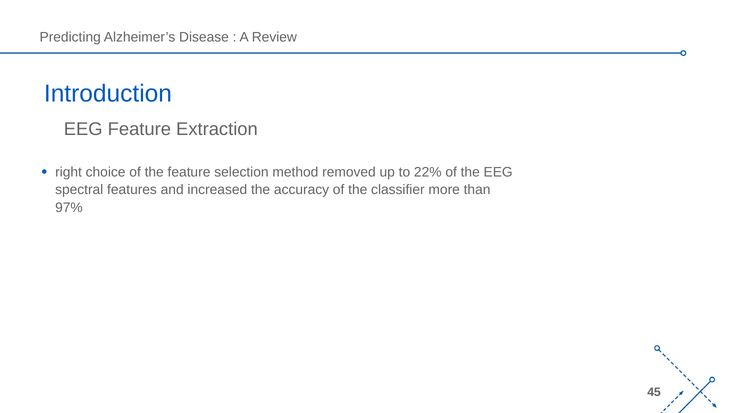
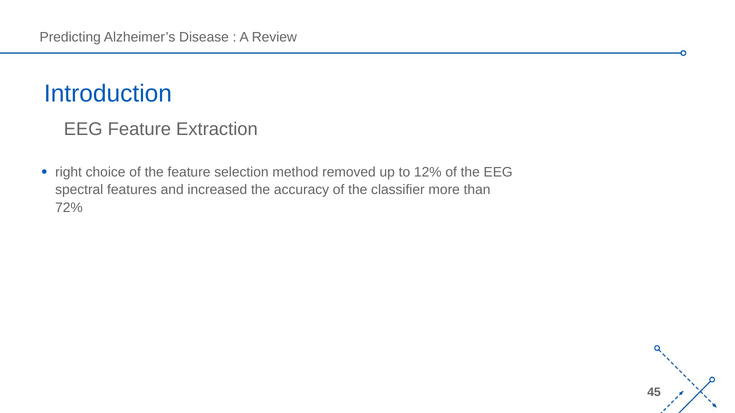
22%: 22% -> 12%
97%: 97% -> 72%
